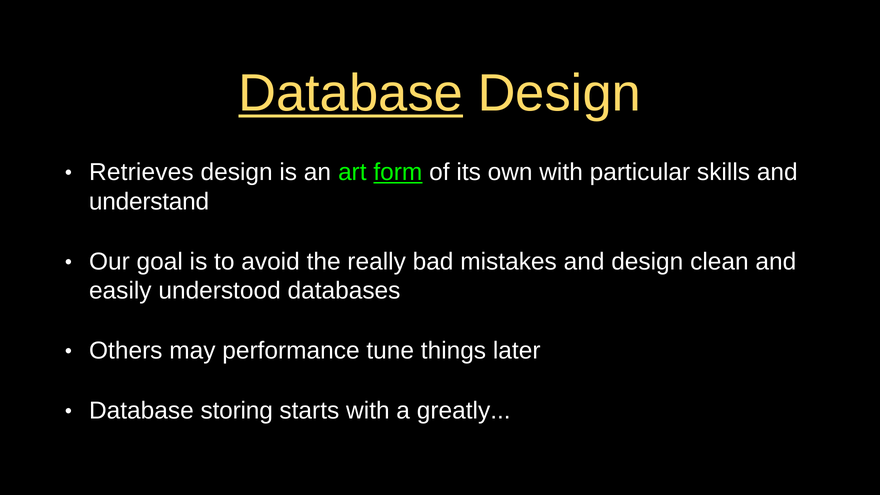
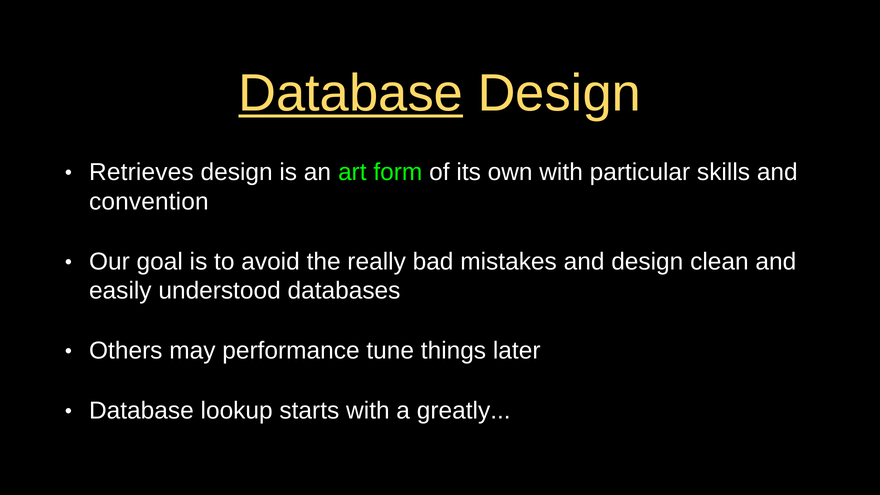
form underline: present -> none
understand: understand -> convention
storing: storing -> lookup
